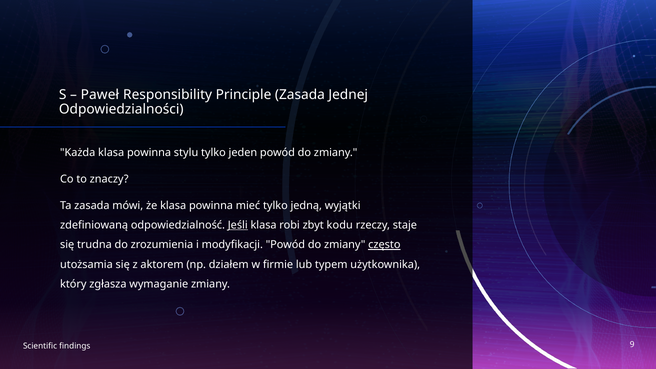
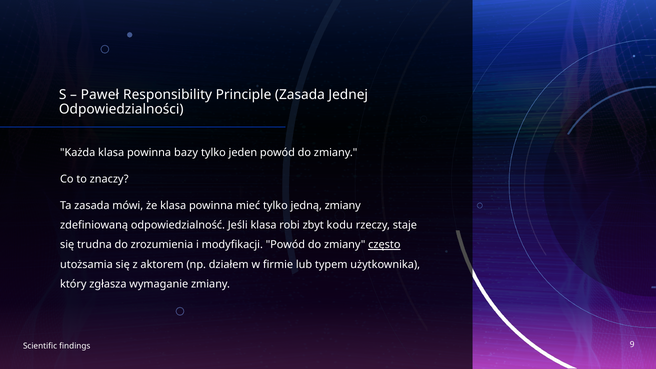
stylu: stylu -> bazy
jedną wyjątki: wyjątki -> zmiany
Jeśli underline: present -> none
